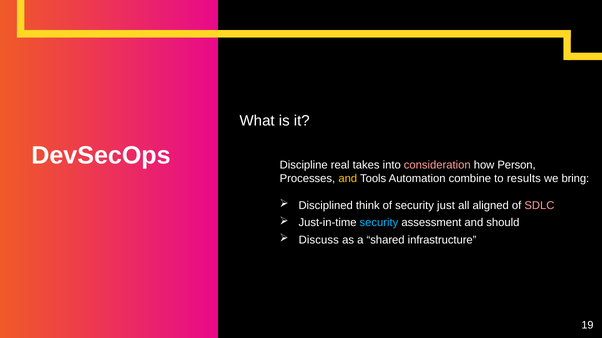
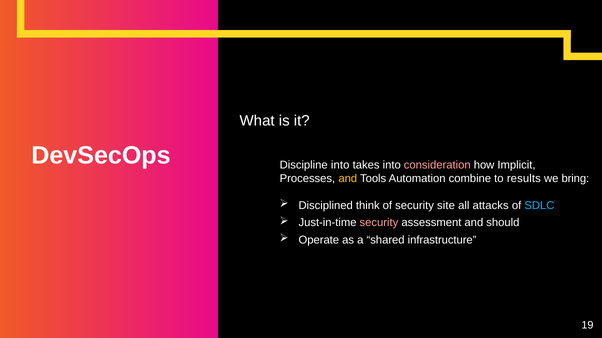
Discipline real: real -> into
Person: Person -> Implicit
just: just -> site
aligned: aligned -> attacks
SDLC colour: pink -> light blue
security at (379, 223) colour: light blue -> pink
Discuss: Discuss -> Operate
